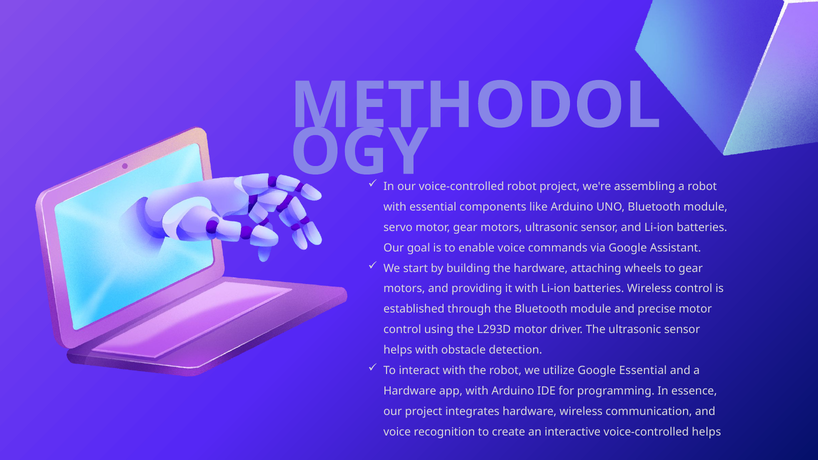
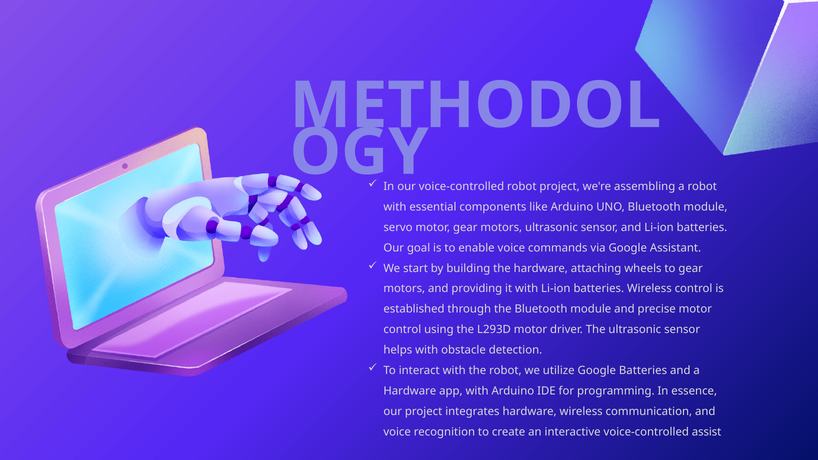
Google Essential: Essential -> Batteries
voice-controlled helps: helps -> assist
